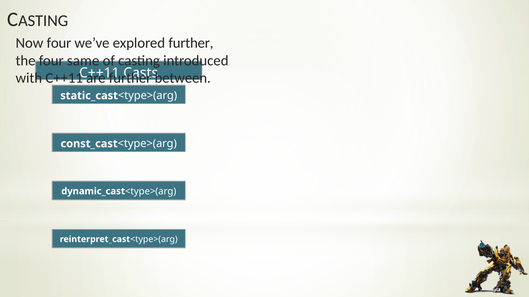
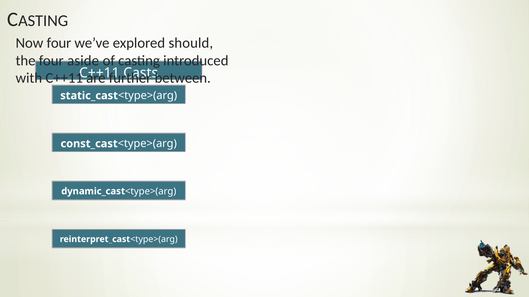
explored further: further -> should
same: same -> aside
